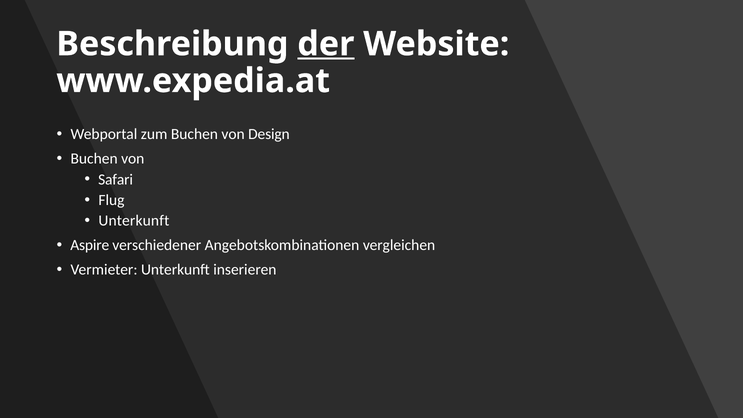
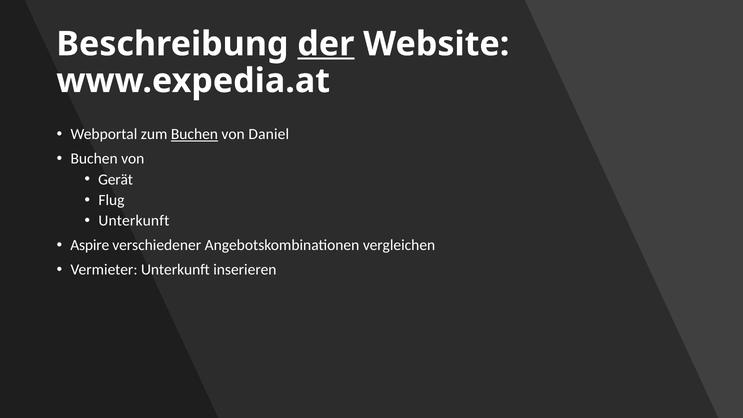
Buchen at (194, 134) underline: none -> present
Design: Design -> Daniel
Safari: Safari -> Gerät
